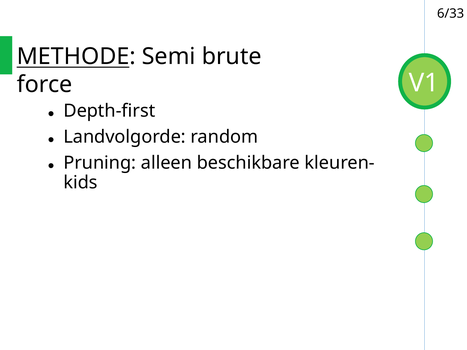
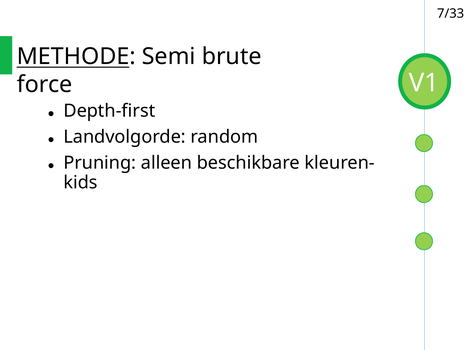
6/33: 6/33 -> 7/33
